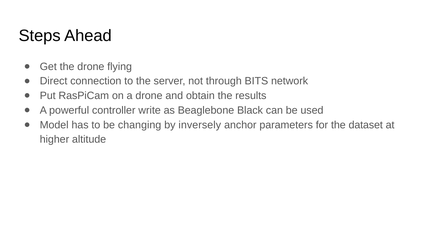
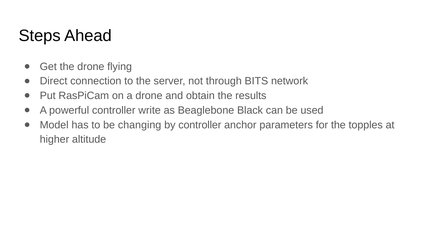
by inversely: inversely -> controller
dataset: dataset -> topples
